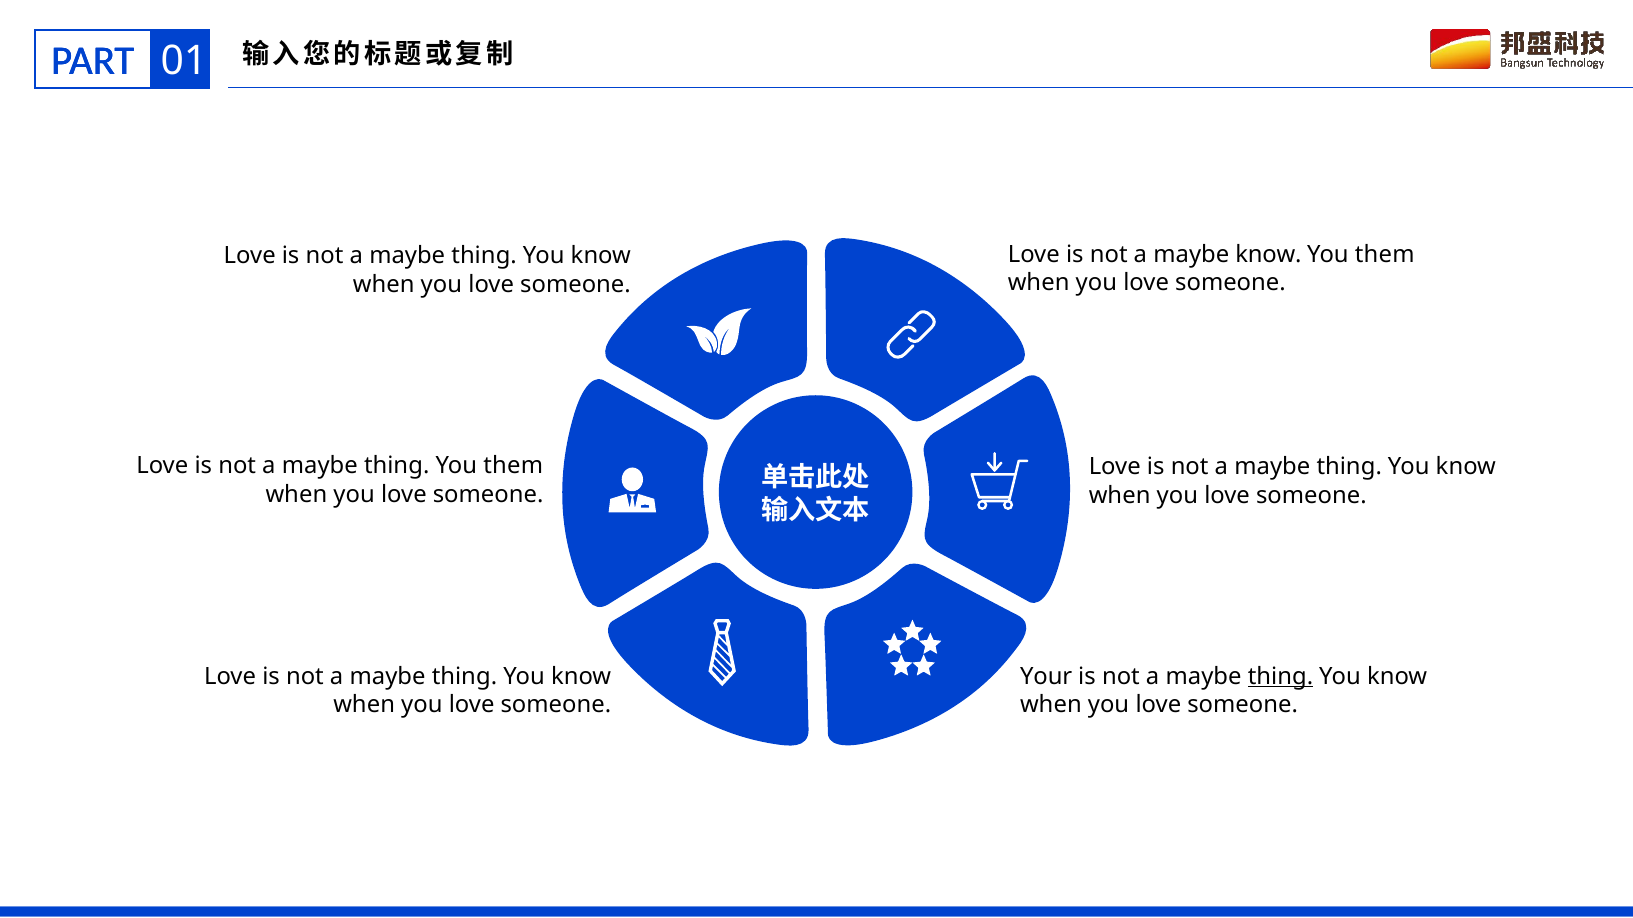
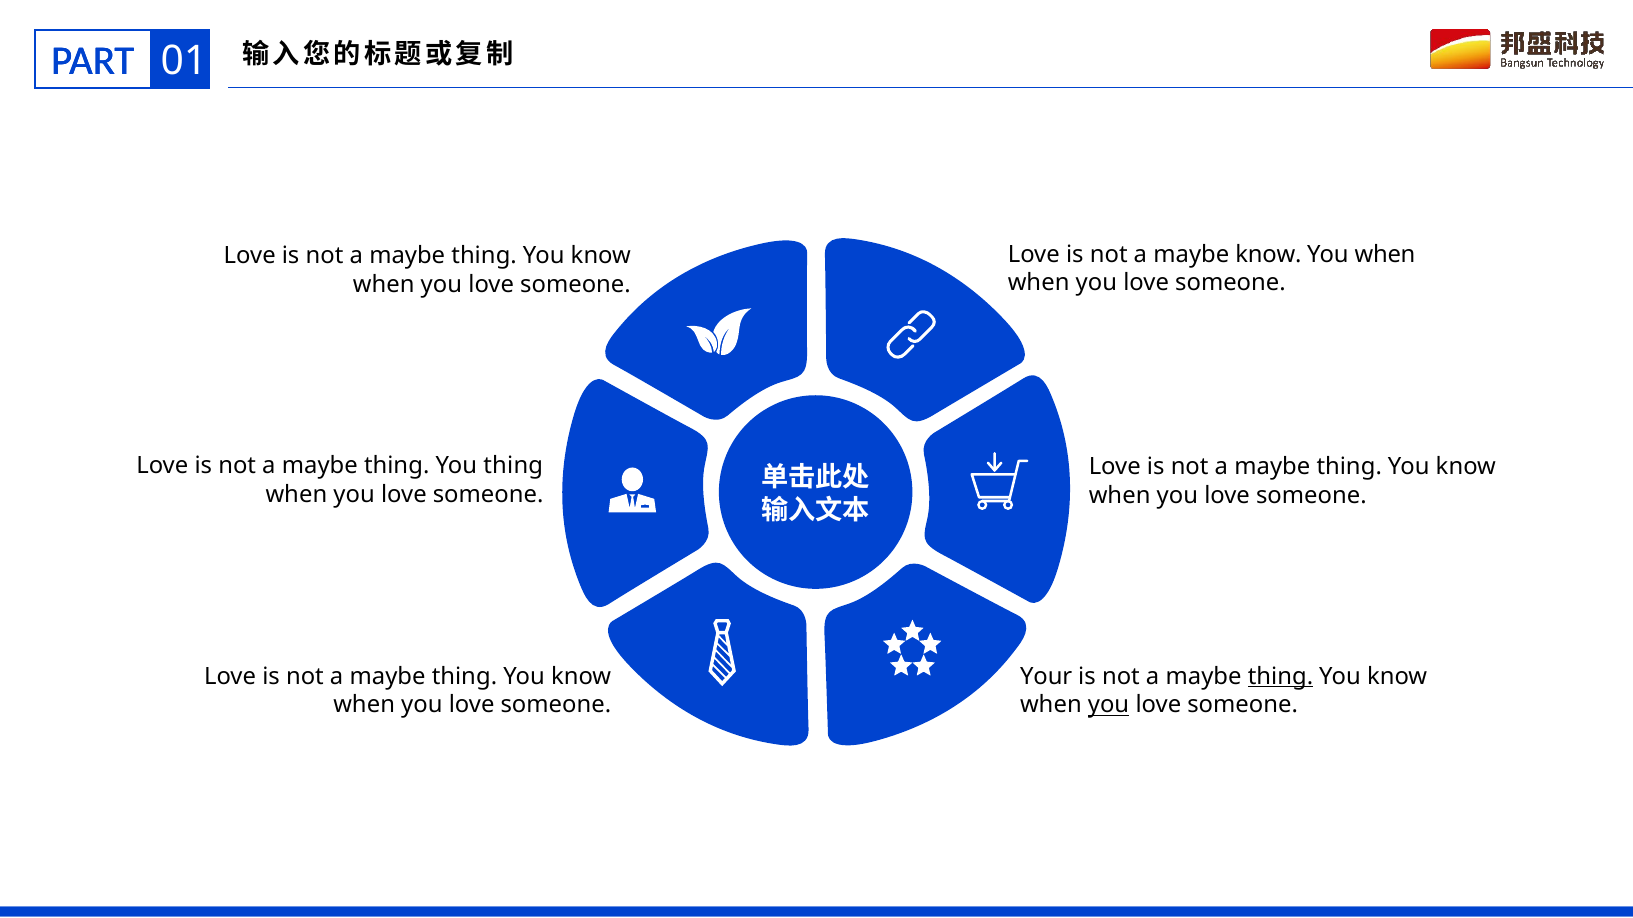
them at (1385, 255): them -> when
thing You them: them -> thing
you at (1109, 705) underline: none -> present
